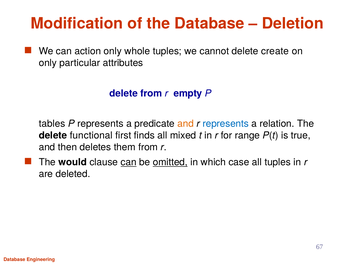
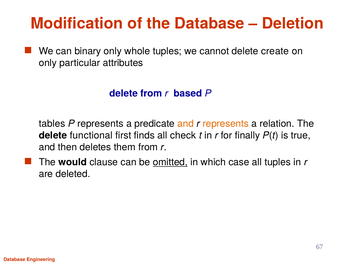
action: action -> binary
empty: empty -> based
represents at (226, 124) colour: blue -> orange
mixed: mixed -> check
range: range -> finally
can at (129, 163) underline: present -> none
